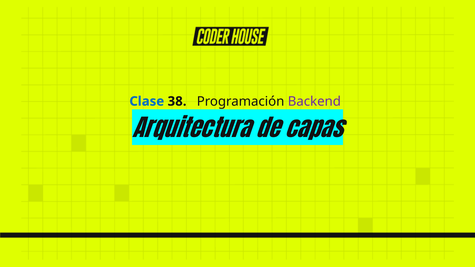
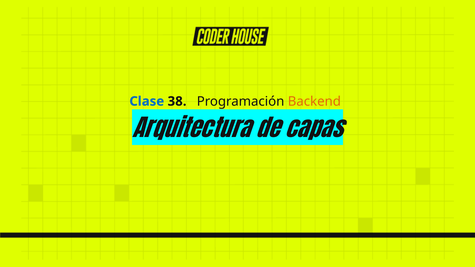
Backend colour: purple -> orange
